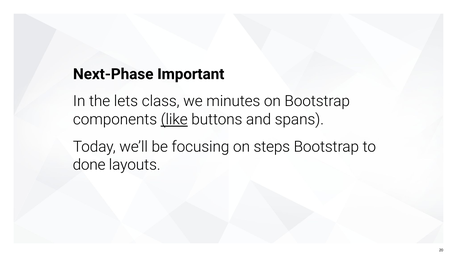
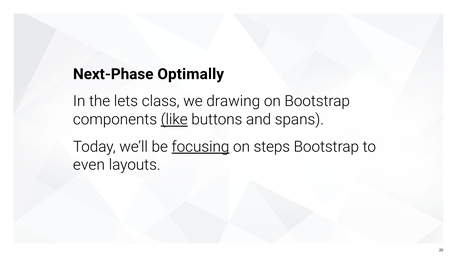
Important: Important -> Optimally
minutes: minutes -> drawing
focusing underline: none -> present
done: done -> even
